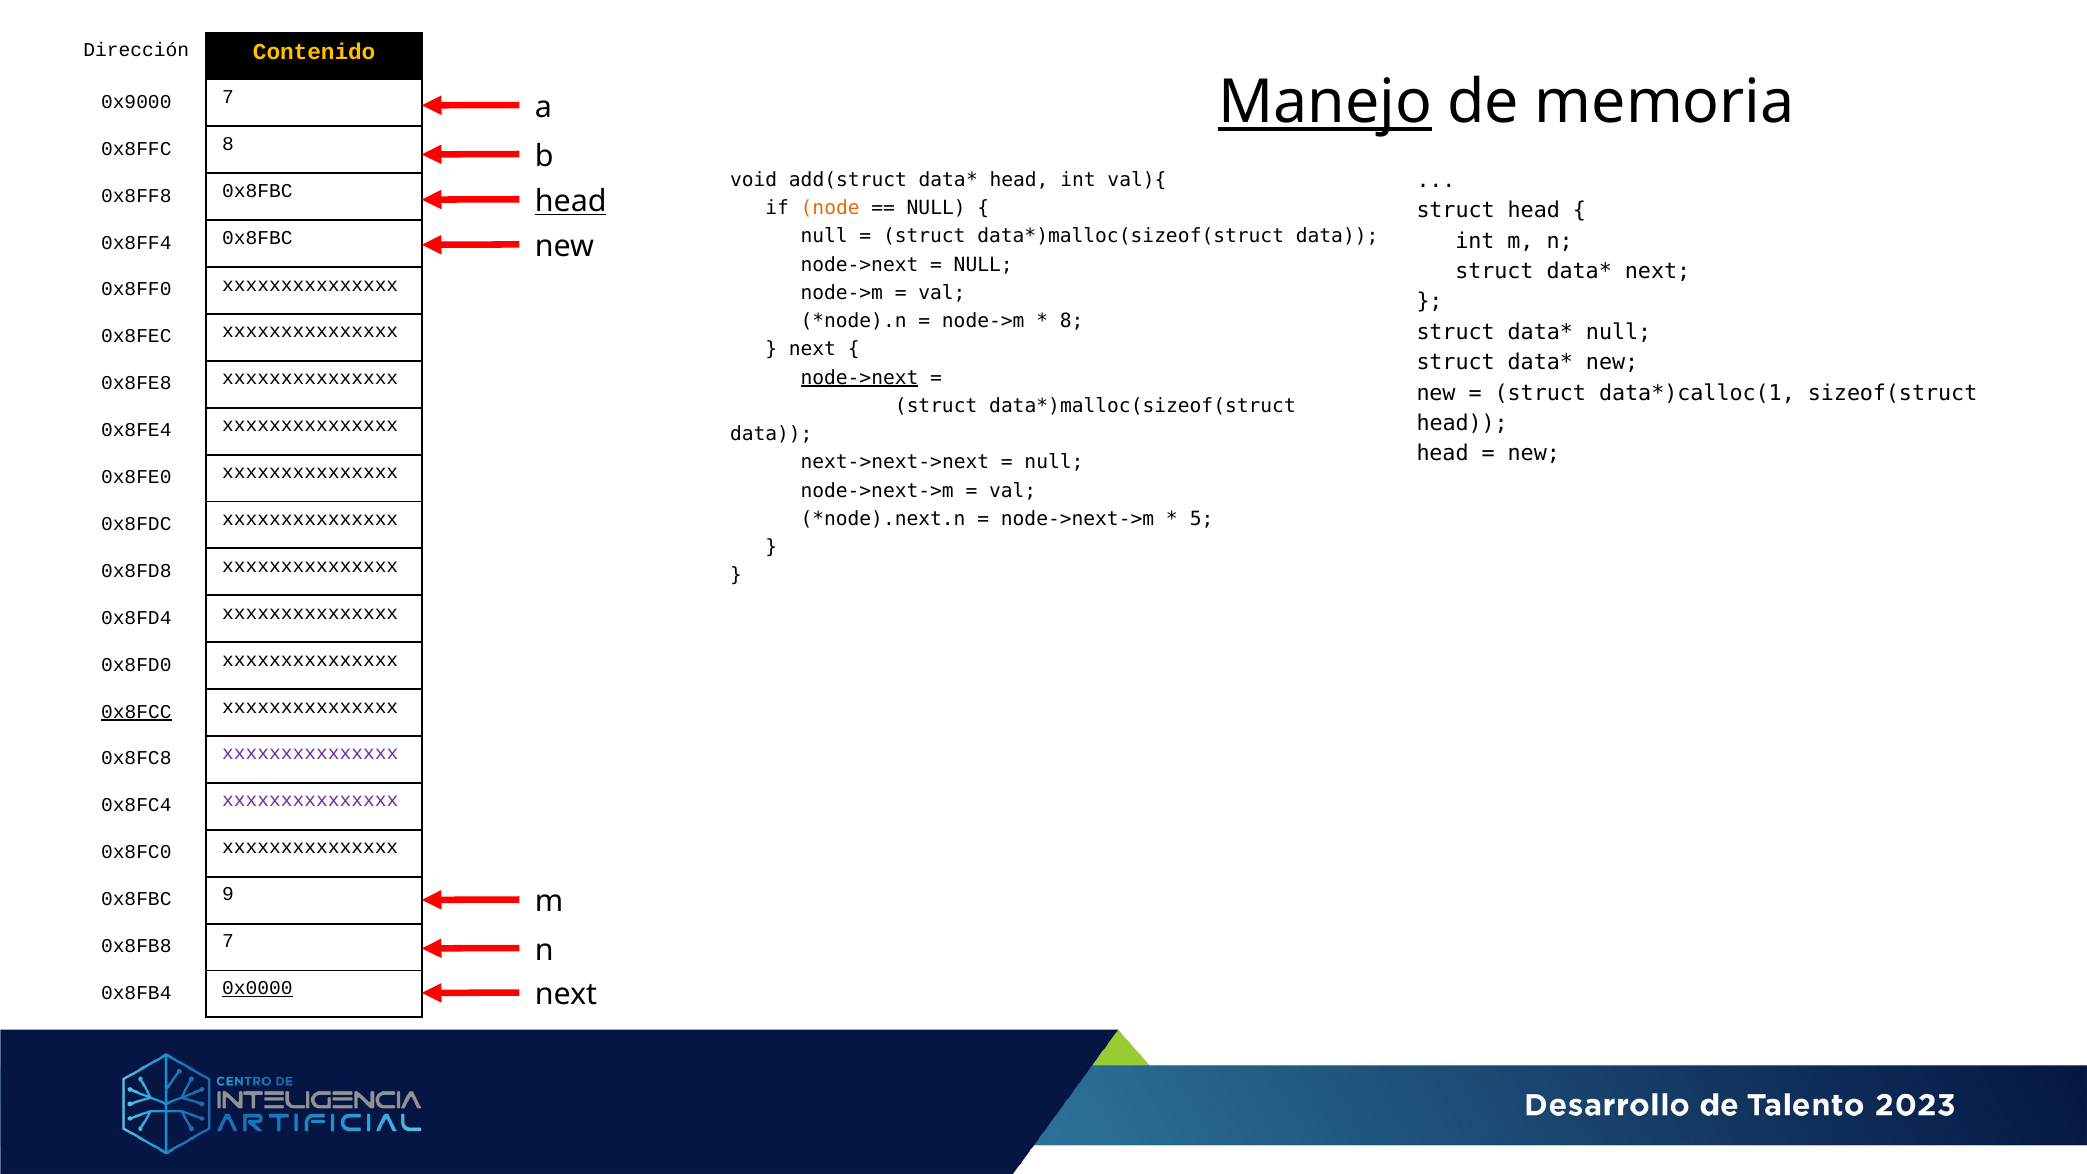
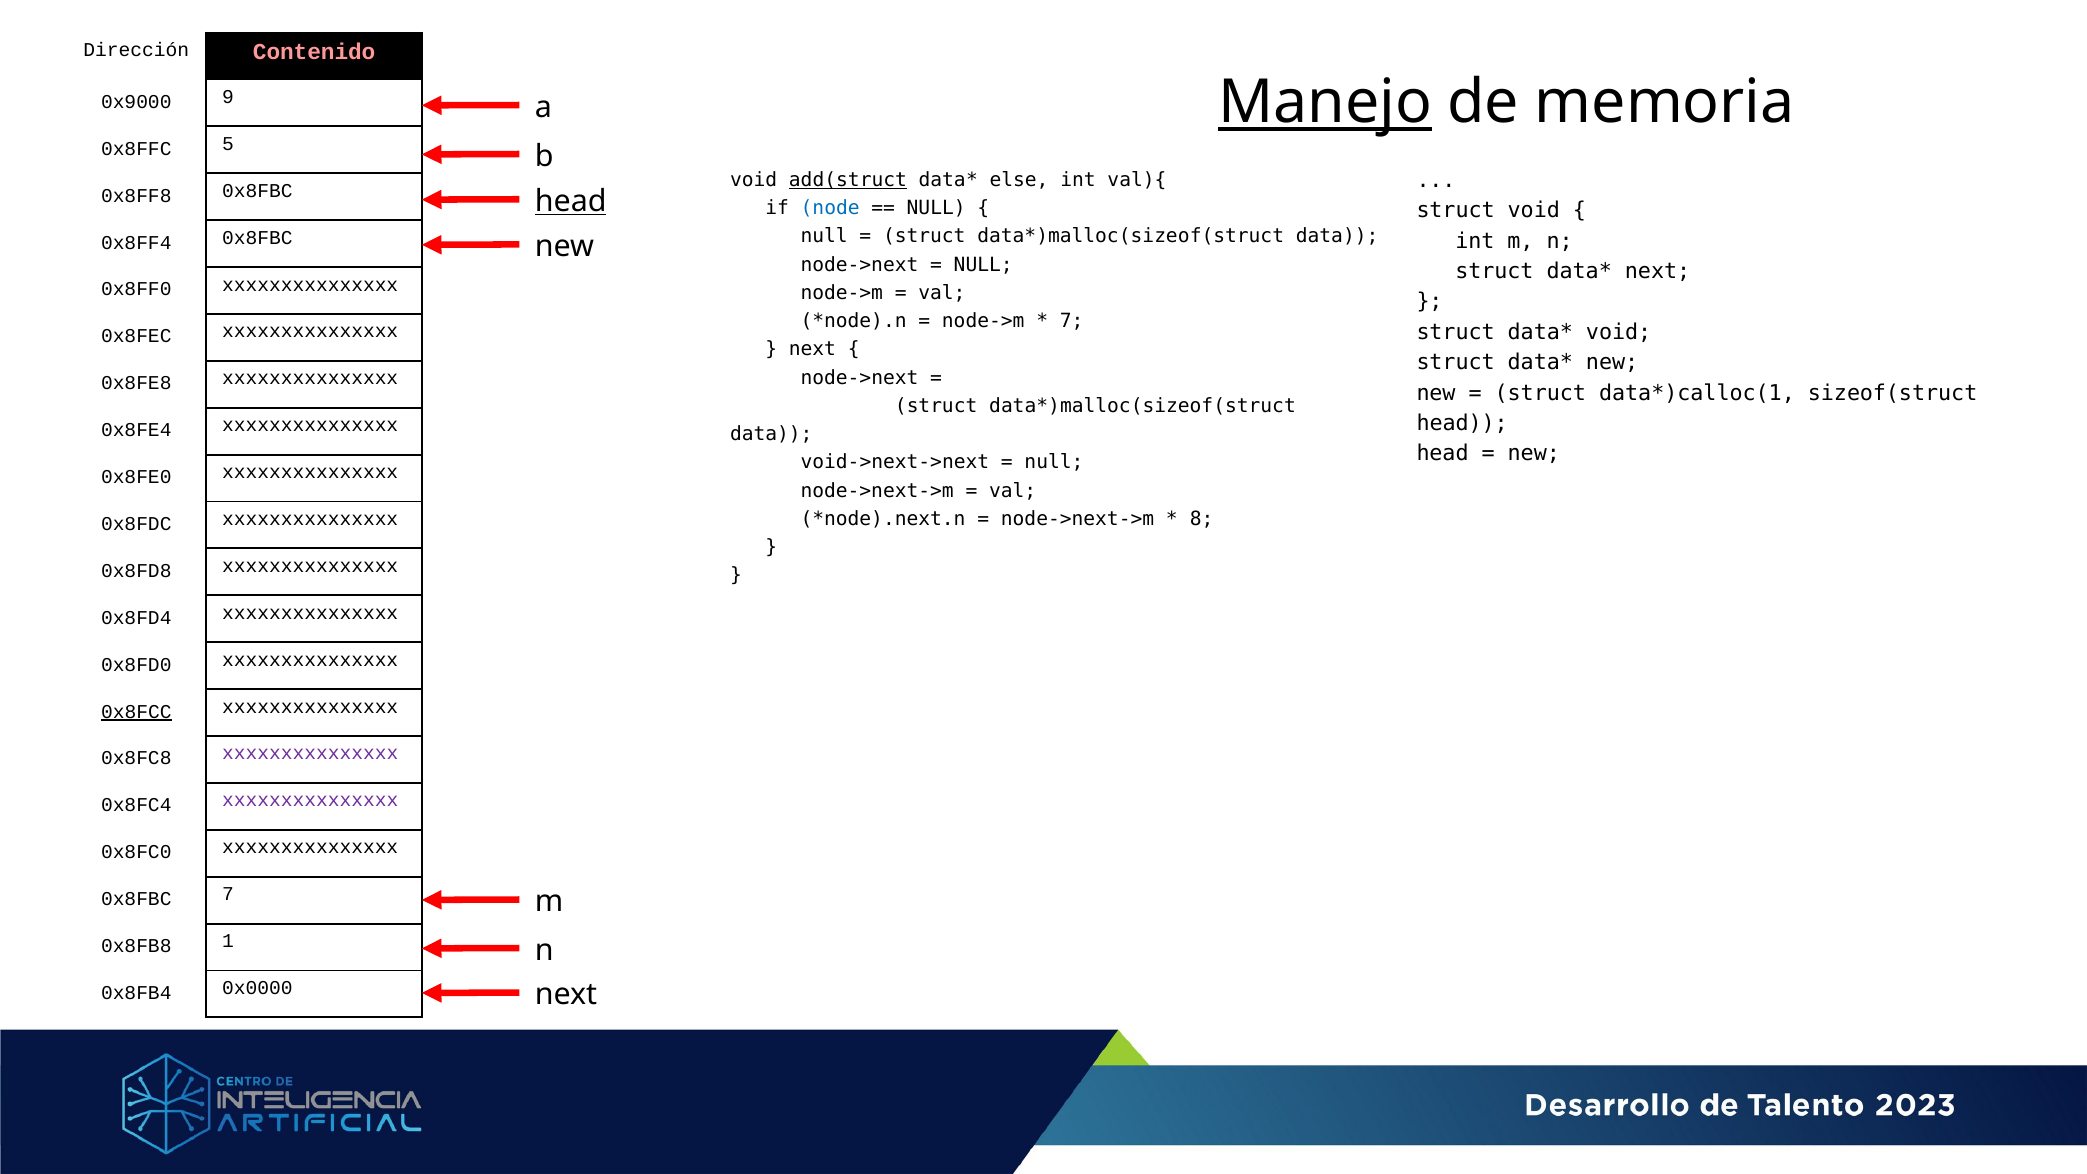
Contenido colour: yellow -> pink
0x9000 7: 7 -> 9
0x8FFC 8: 8 -> 5
add(struct underline: none -> present
head at (1019, 180): head -> else
node colour: orange -> blue
struct head: head -> void
8 at (1072, 321): 8 -> 7
null at (1619, 332): null -> void
node->next at (859, 378) underline: present -> none
next->next->next: next->next->next -> void->next->next
5: 5 -> 8
0x8FBC 9: 9 -> 7
0x8FB8 7: 7 -> 1
0x0000 underline: present -> none
